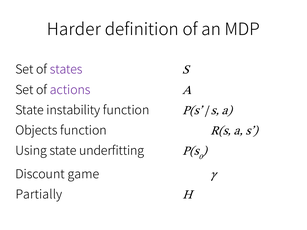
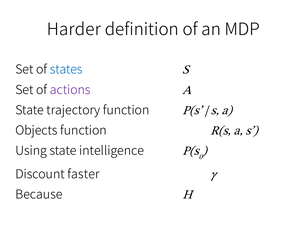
states colour: purple -> blue
instability: instability -> trajectory
underfitting: underfitting -> intelligence
game: game -> faster
Partially: Partially -> Because
